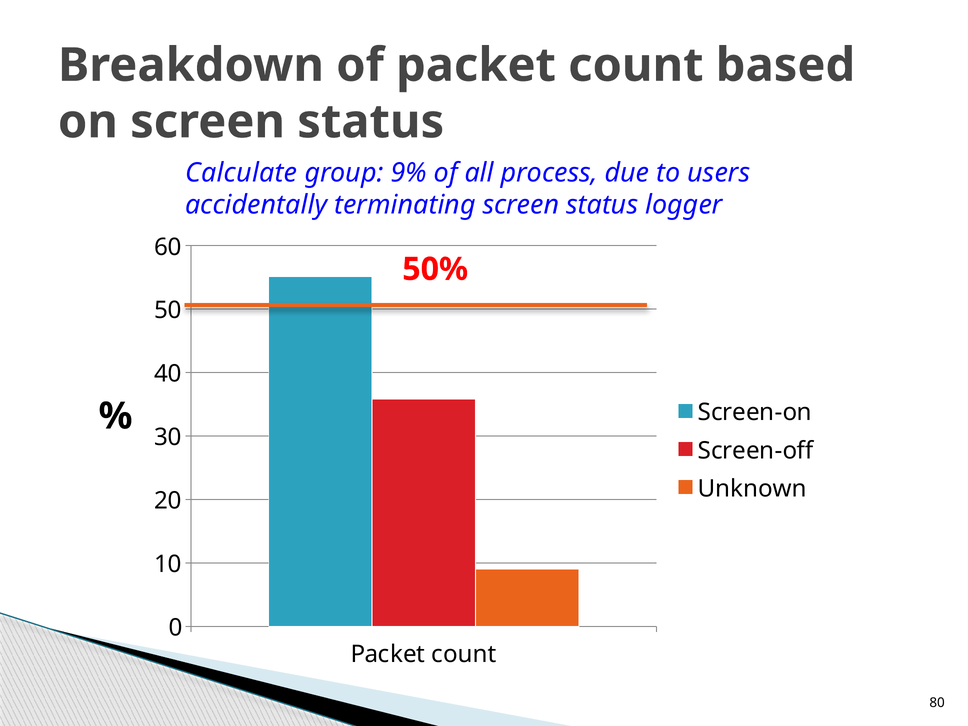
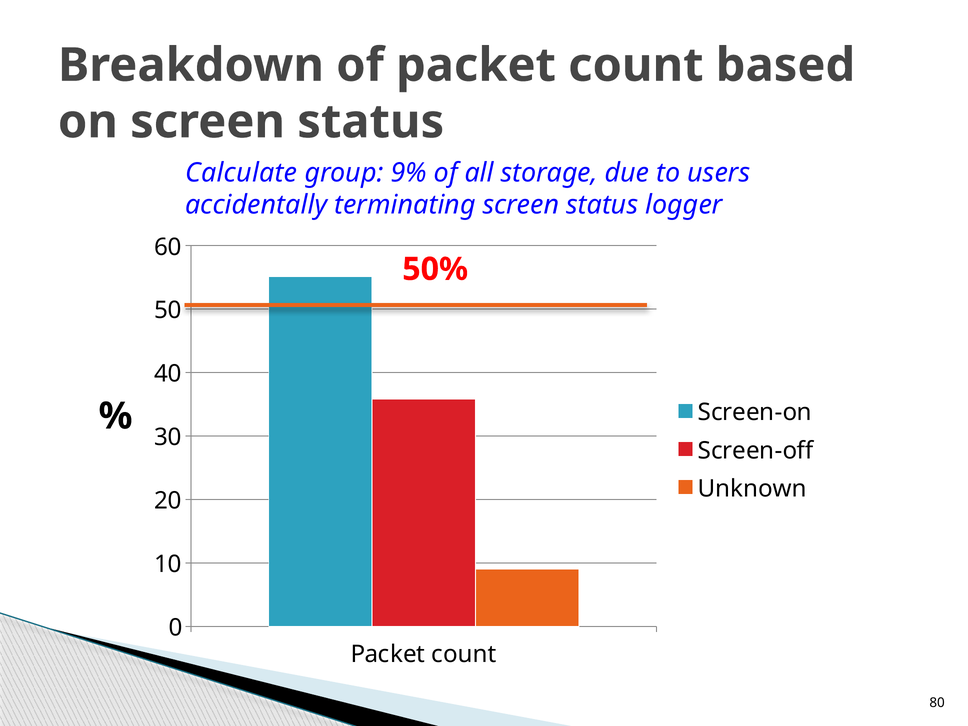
process: process -> storage
